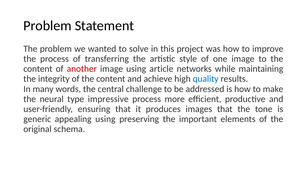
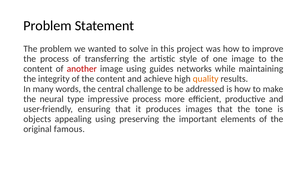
article: article -> guides
quality colour: blue -> orange
generic: generic -> objects
schema: schema -> famous
